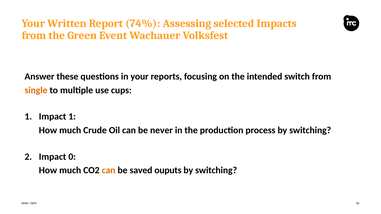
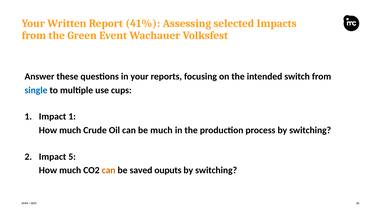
74%: 74% -> 41%
single colour: orange -> blue
be never: never -> much
0: 0 -> 5
